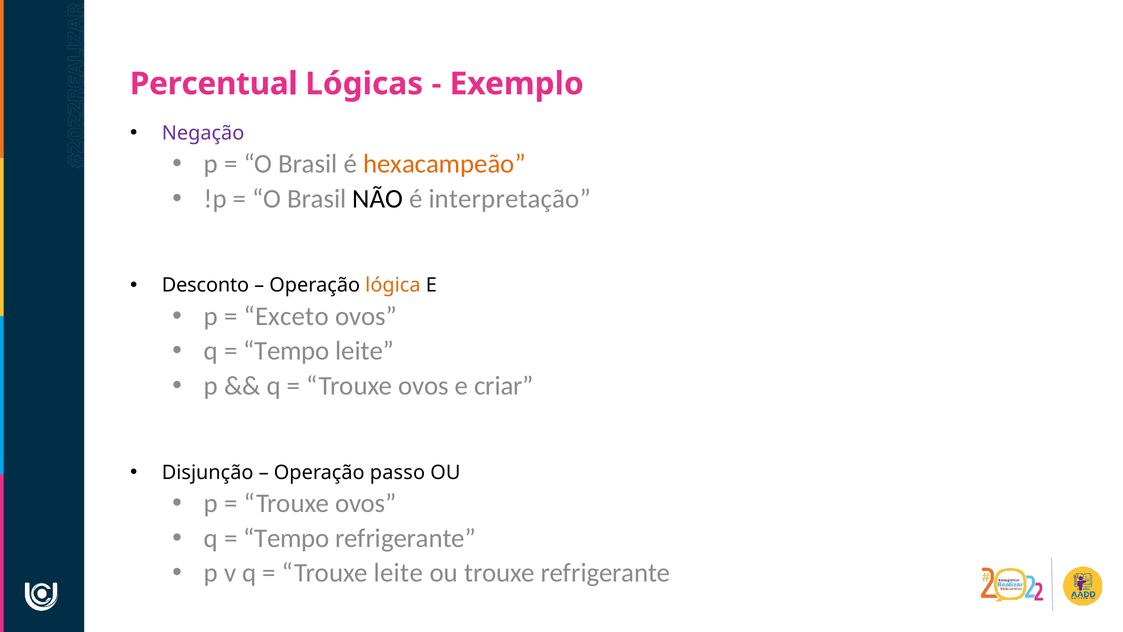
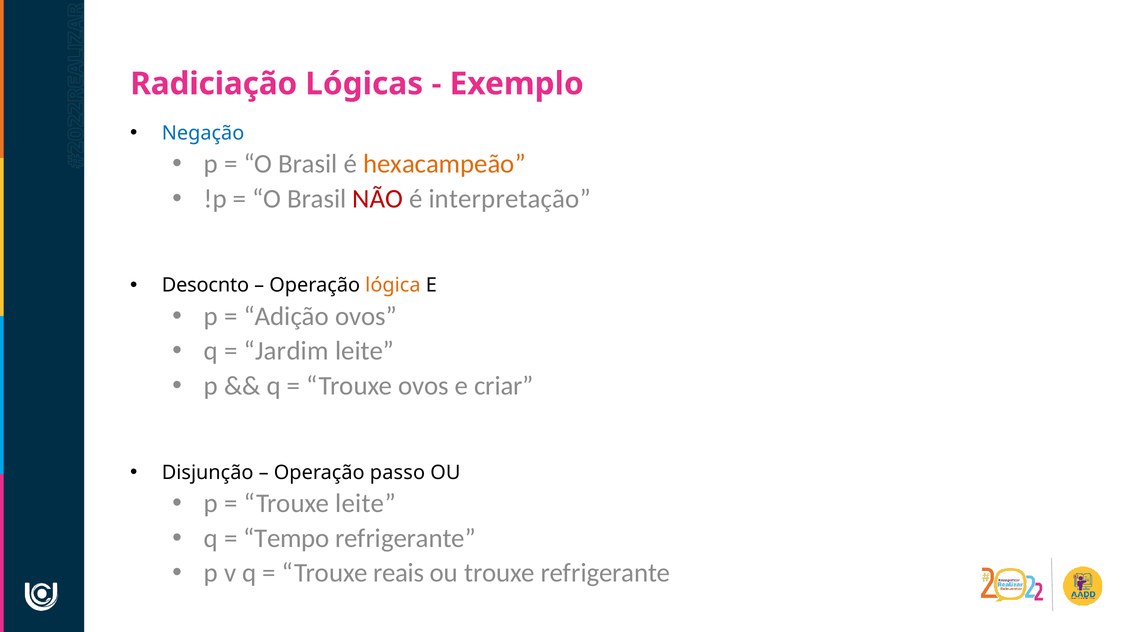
Percentual: Percentual -> Radiciação
Negação colour: purple -> blue
NÃO colour: black -> red
Desconto: Desconto -> Desocnto
Exceto: Exceto -> Adição
Tempo at (286, 351): Tempo -> Jardim
ovos at (366, 503): ovos -> leite
Trouxe leite: leite -> reais
